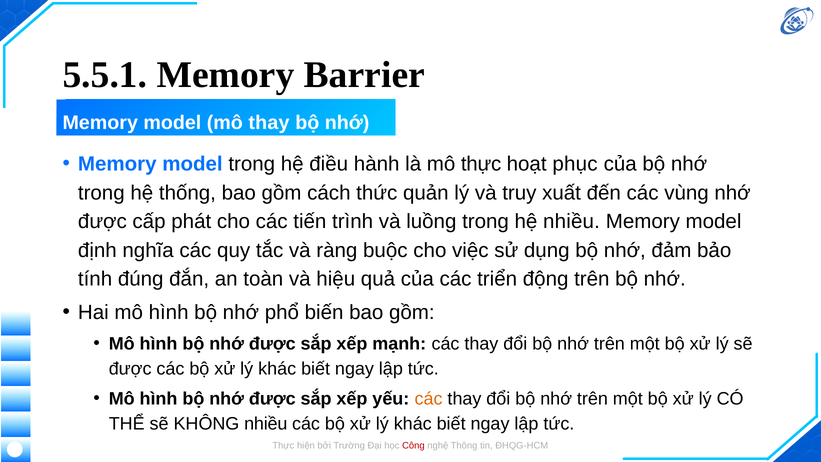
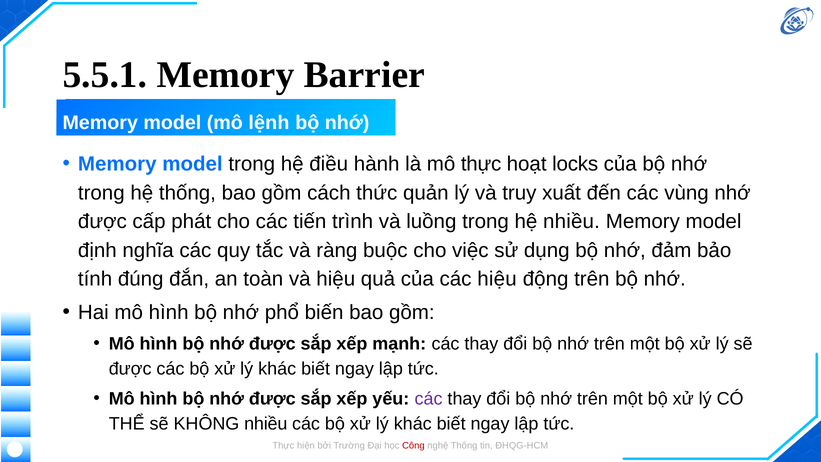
mô thay: thay -> lệnh
phục: phục -> locks
các triển: triển -> hiệu
các at (429, 399) colour: orange -> purple
